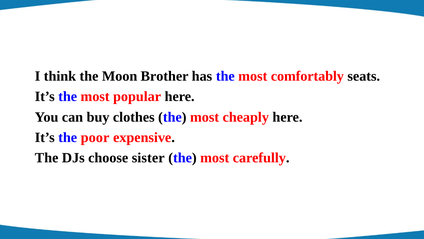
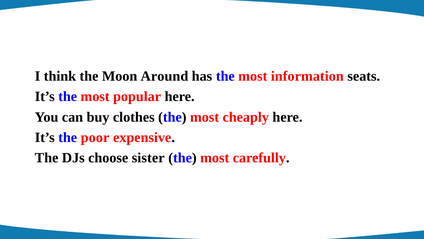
Brother: Brother -> Around
comfortably: comfortably -> information
